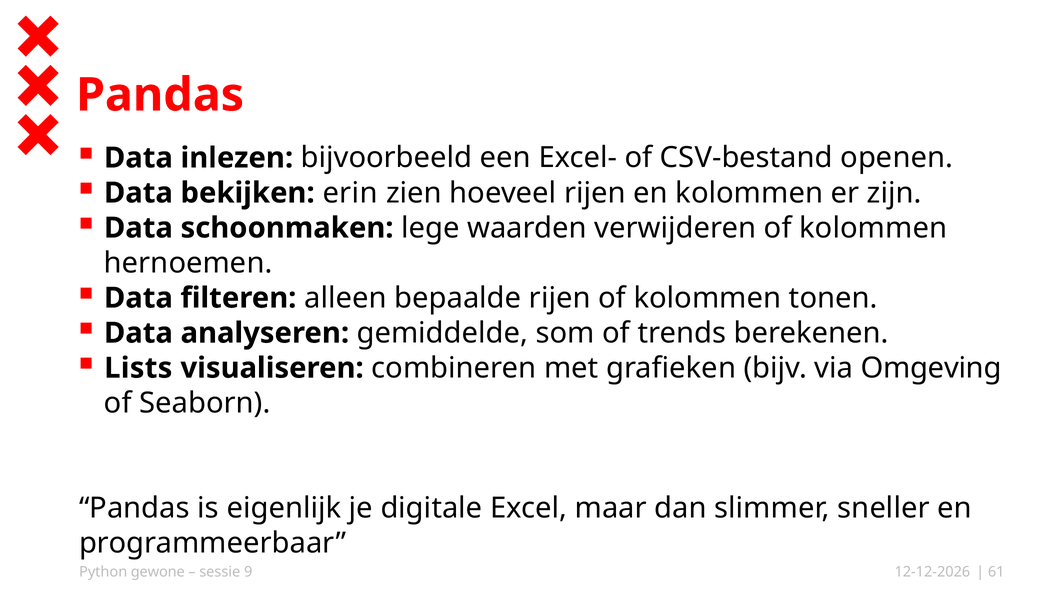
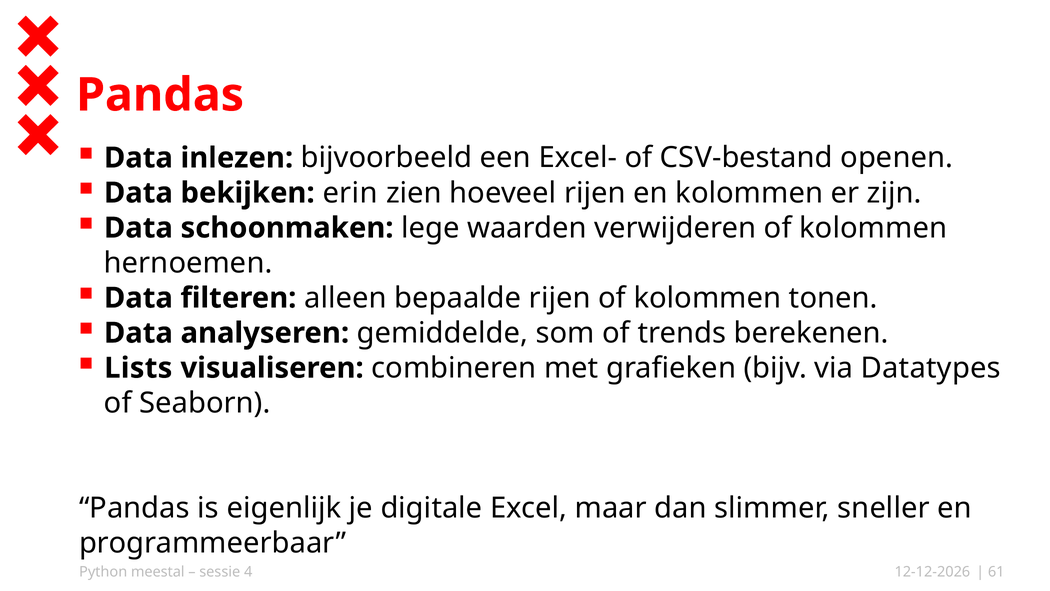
Omgeving: Omgeving -> Datatypes
gewone: gewone -> meestal
9: 9 -> 4
